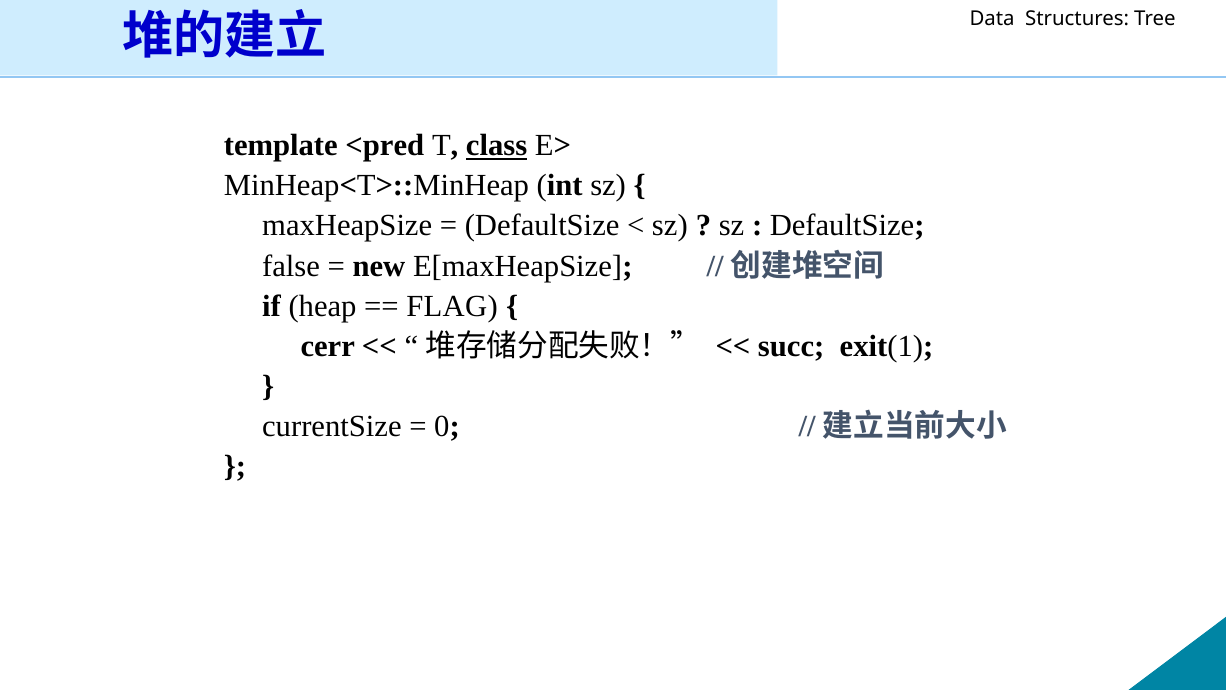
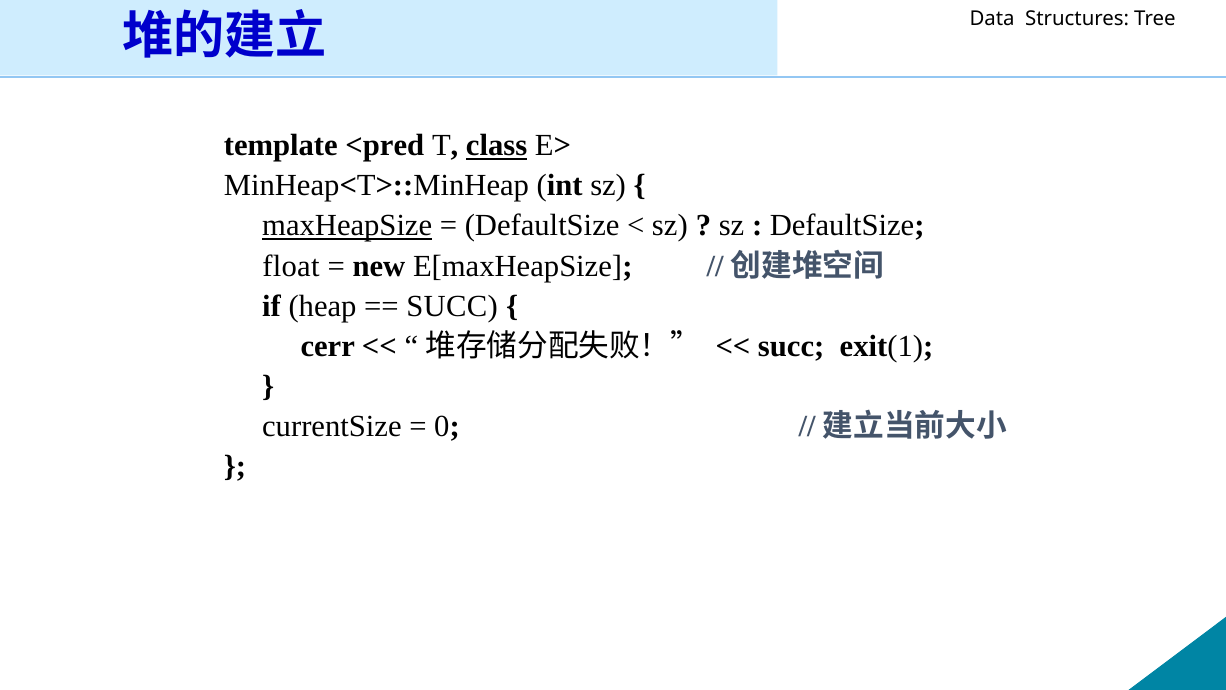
maxHeapSize underline: none -> present
false: false -> float
FLAG at (452, 306): FLAG -> SUCC
